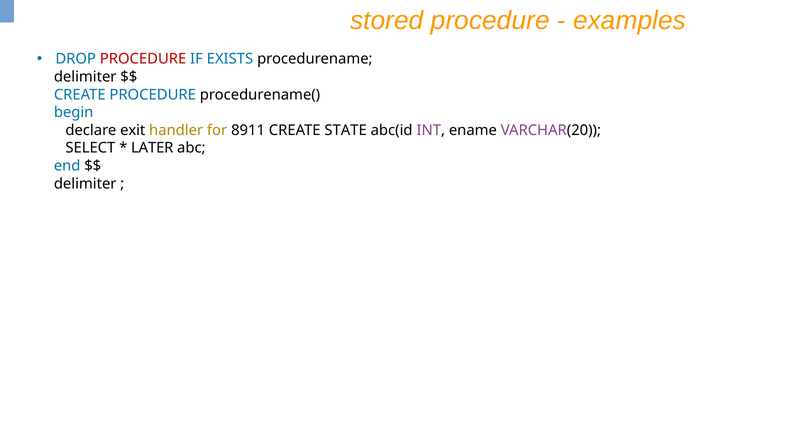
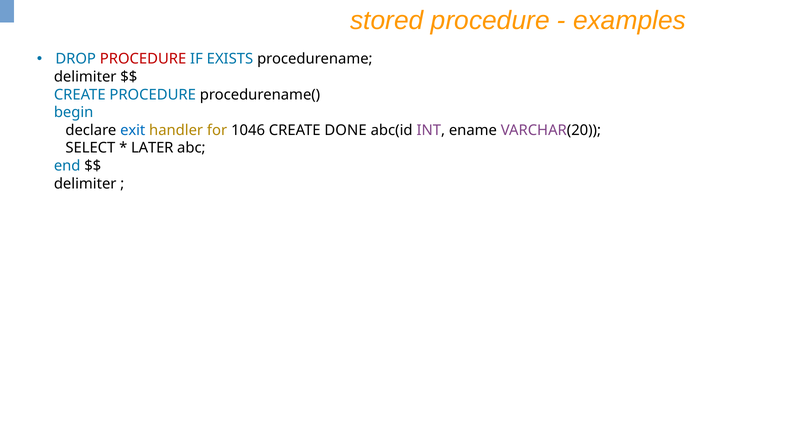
exit colour: black -> blue
8911: 8911 -> 1046
STATE: STATE -> DONE
